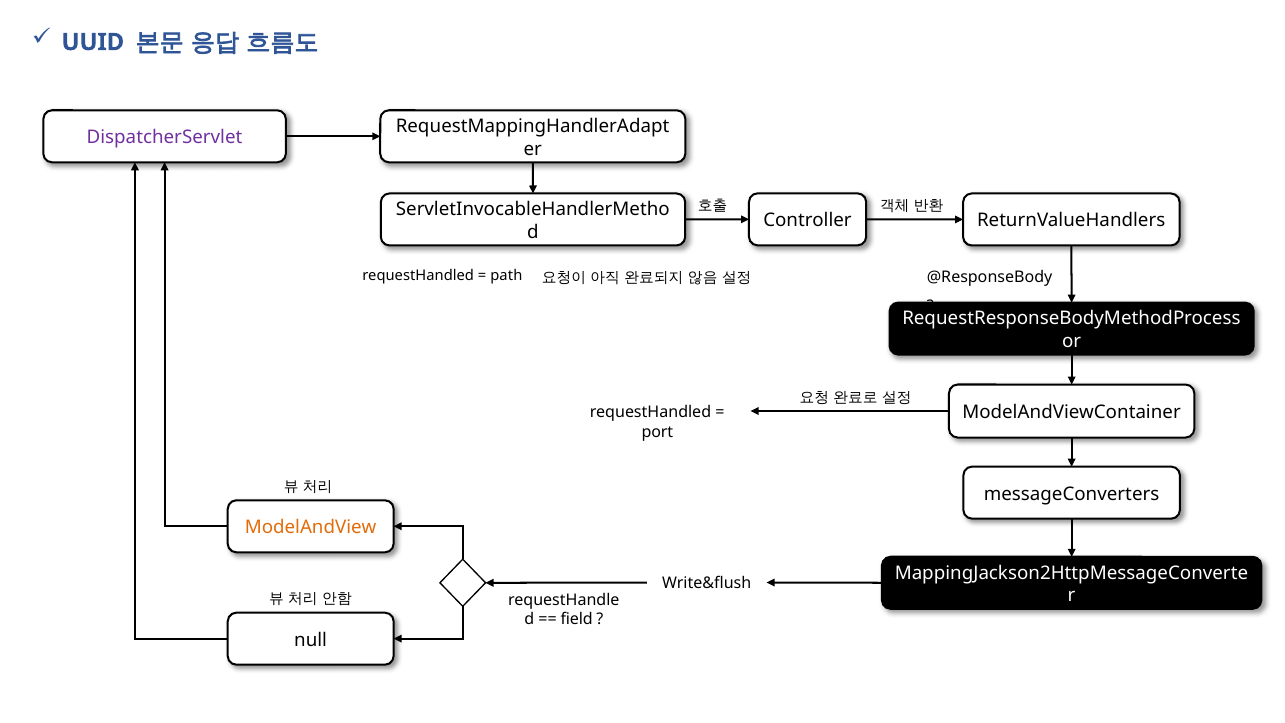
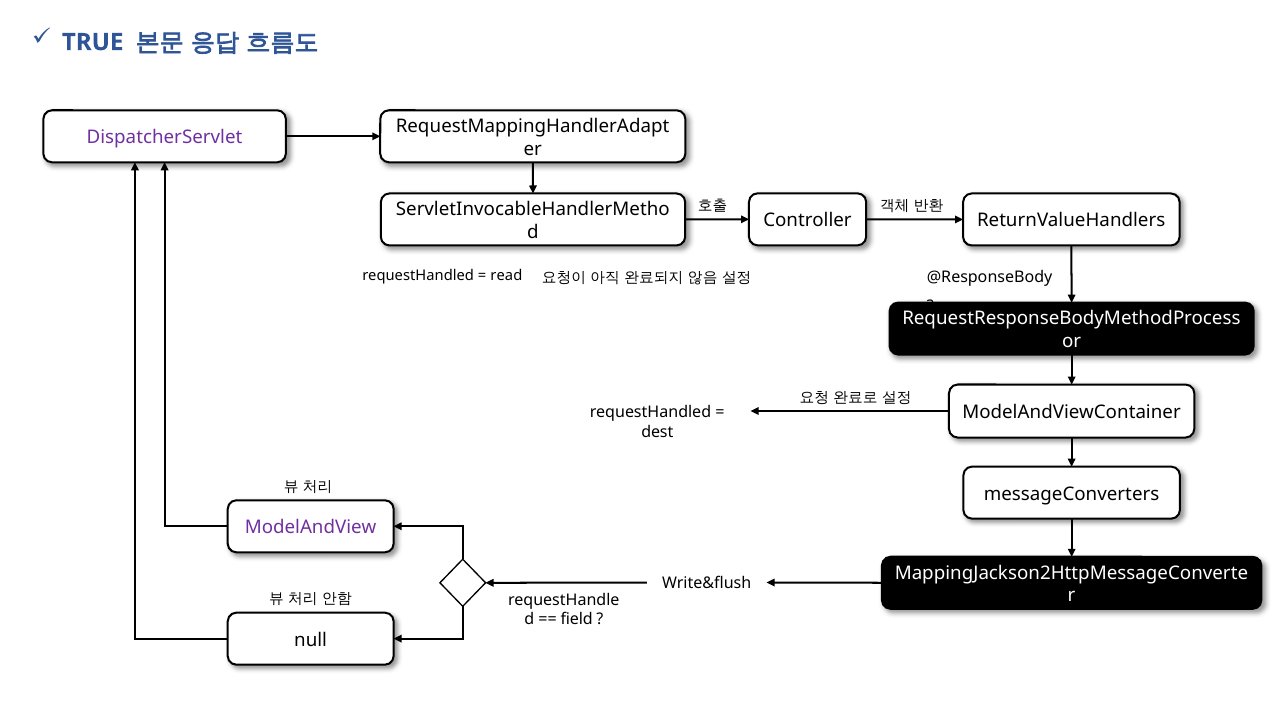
UUID: UUID -> TRUE
path: path -> read
port: port -> dest
ModelAndView colour: orange -> purple
